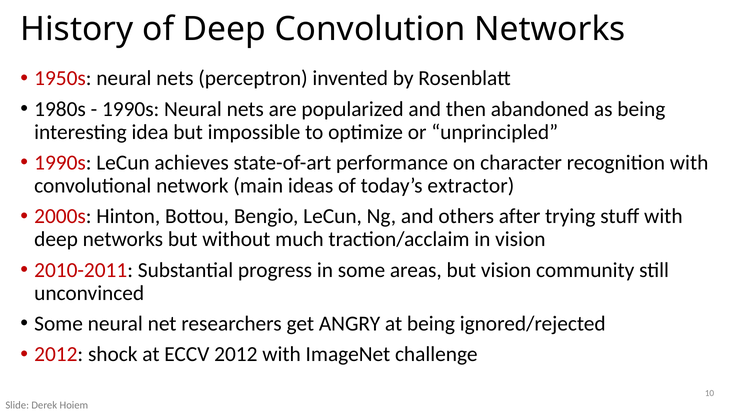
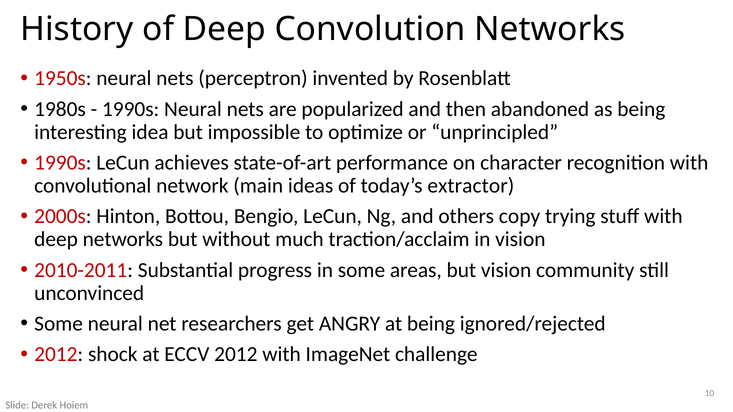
after: after -> copy
